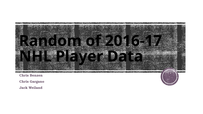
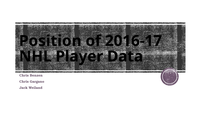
Random: Random -> Position
